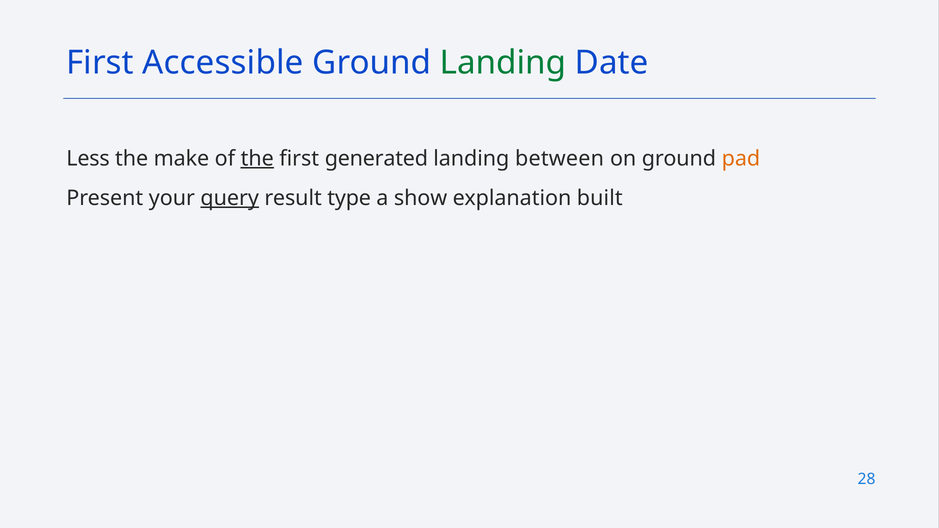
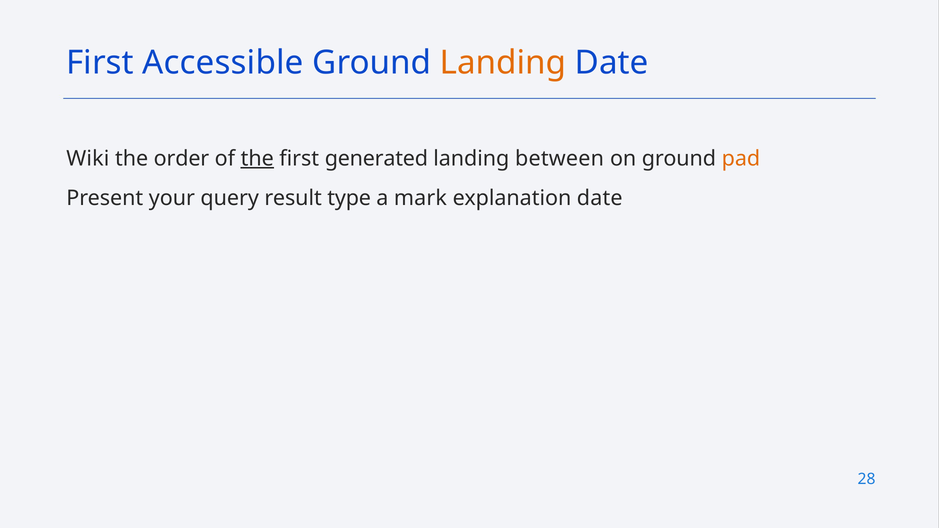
Landing at (503, 63) colour: green -> orange
Less: Less -> Wiki
make: make -> order
query underline: present -> none
show: show -> mark
explanation built: built -> date
